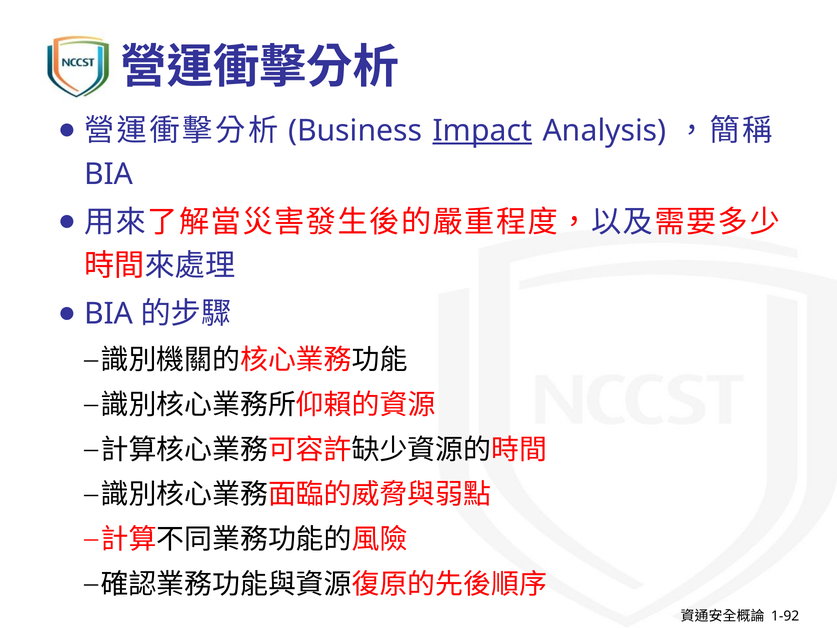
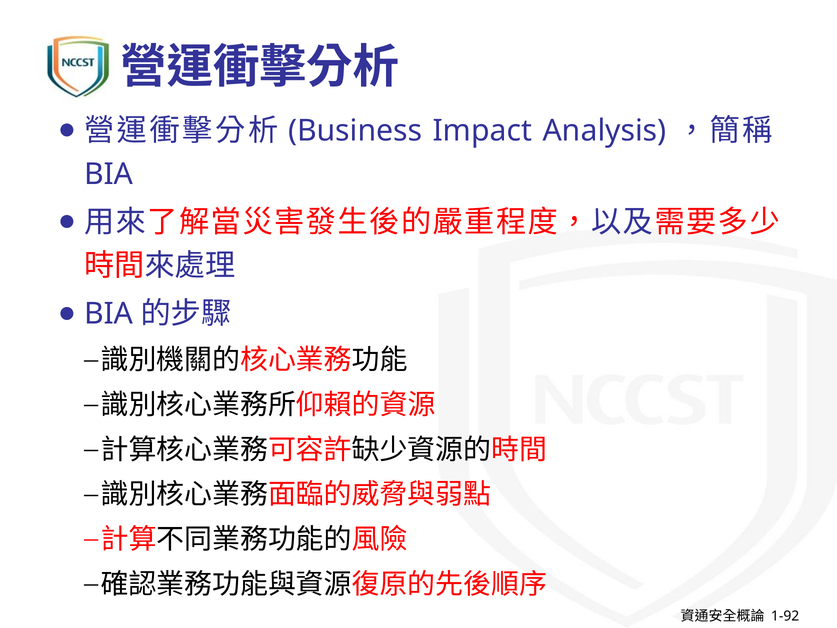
Impact underline: present -> none
